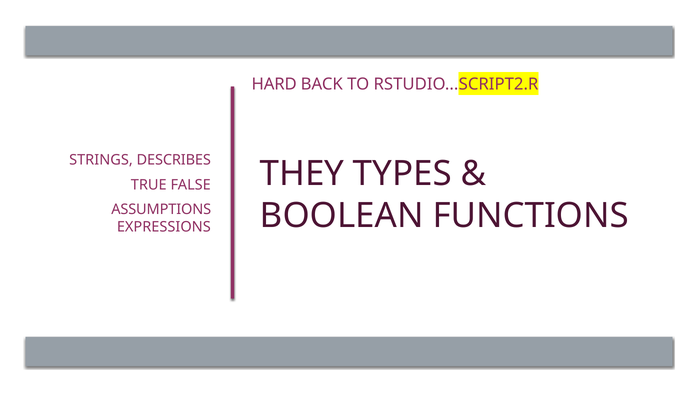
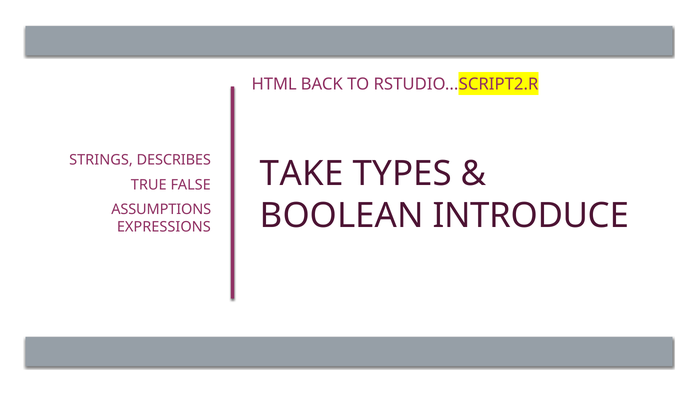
HARD: HARD -> HTML
THEY: THEY -> TAKE
FUNCTIONS: FUNCTIONS -> INTRODUCE
